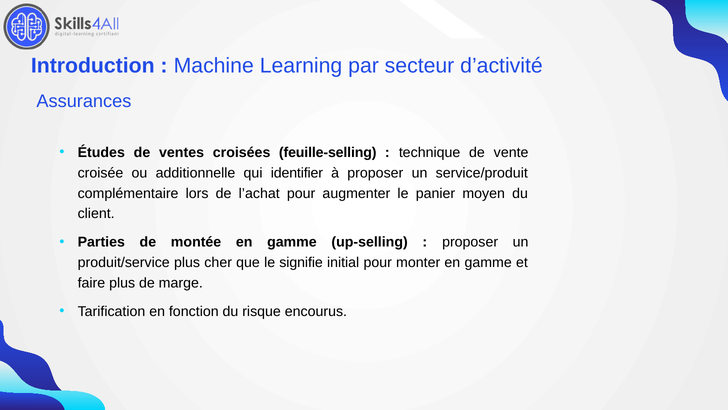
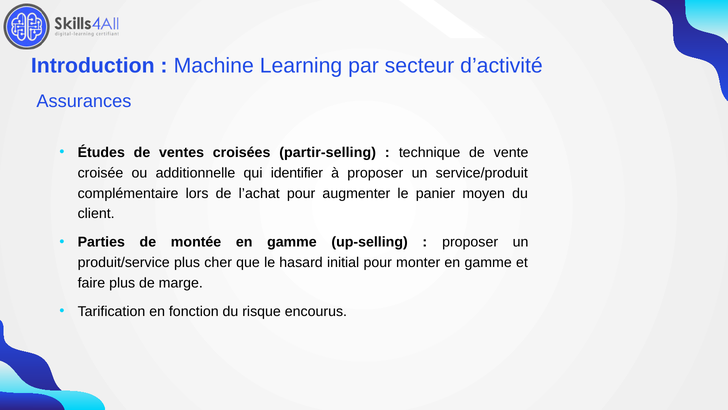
feuille-selling: feuille-selling -> partir-selling
signifie: signifie -> hasard
